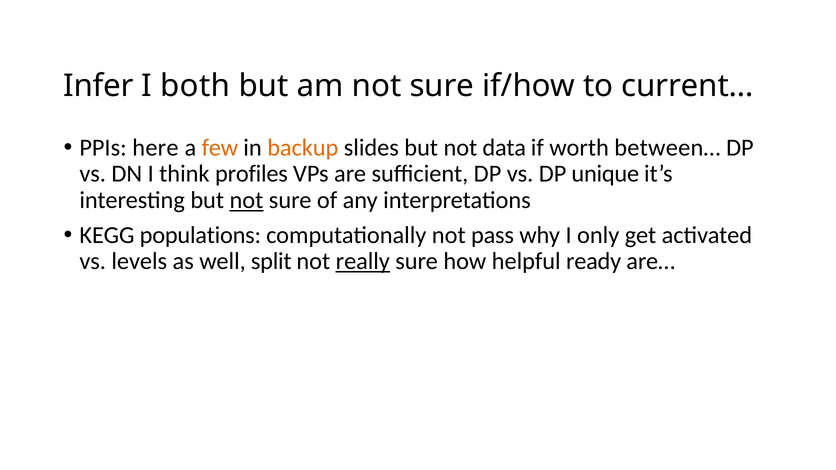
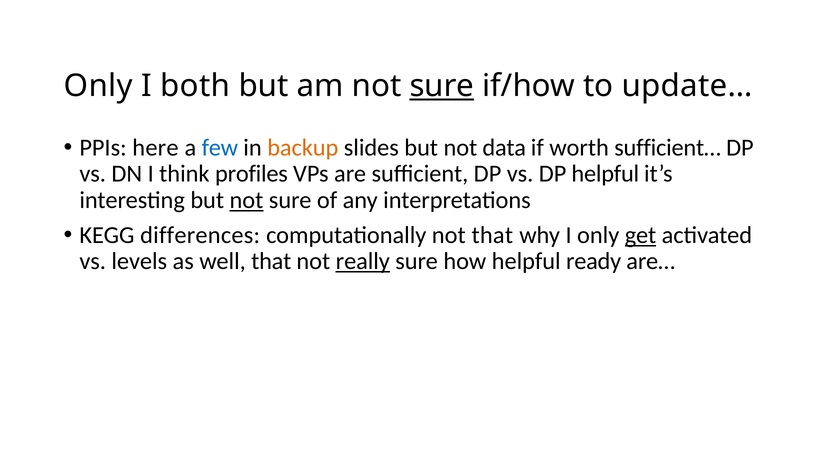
Infer at (99, 86): Infer -> Only
sure at (442, 86) underline: none -> present
current…: current… -> update…
few colour: orange -> blue
between…: between… -> sufficient…
DP unique: unique -> helpful
populations: populations -> differences
not pass: pass -> that
get underline: none -> present
well split: split -> that
